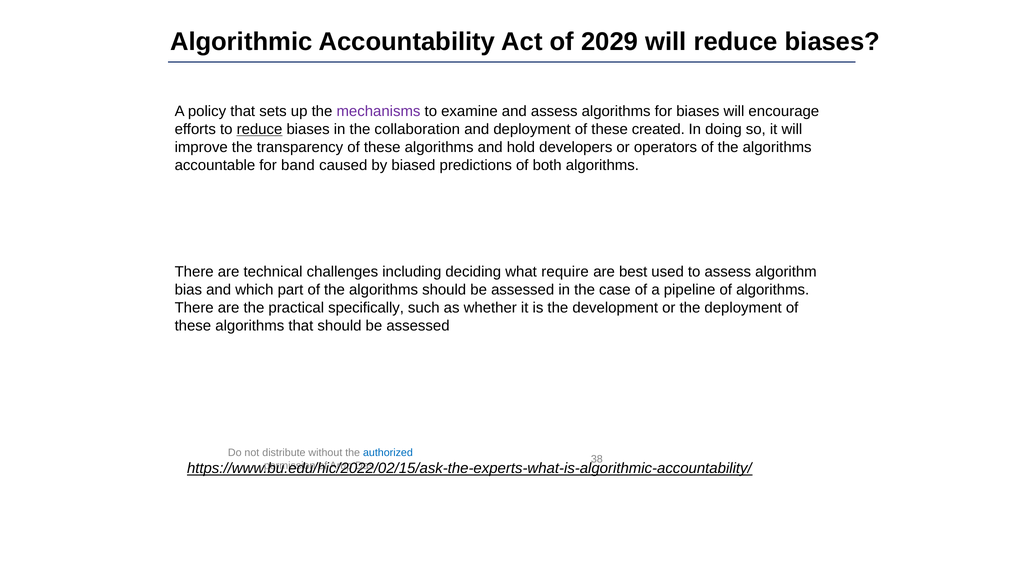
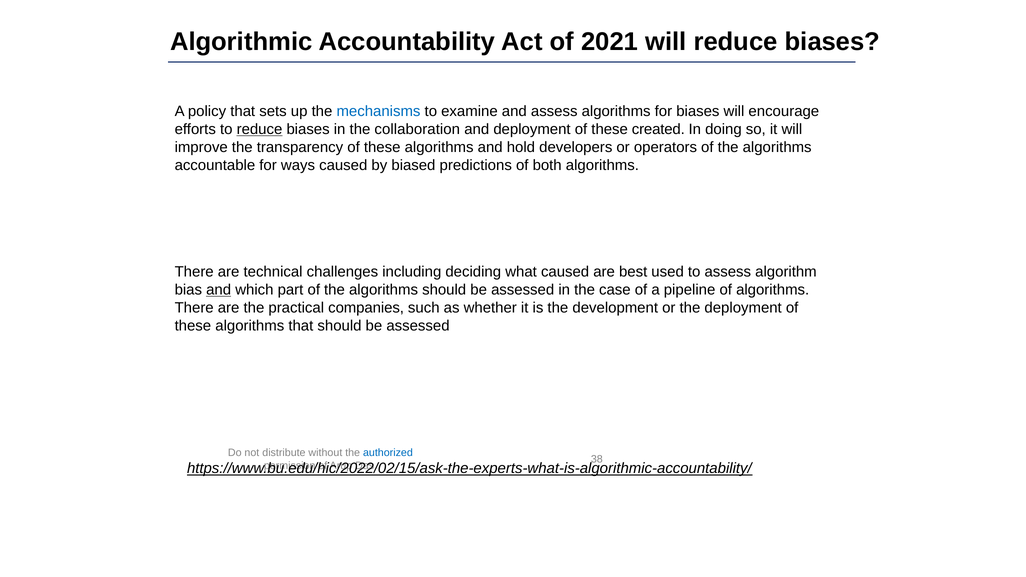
2029: 2029 -> 2021
mechanisms colour: purple -> blue
band: band -> ways
what require: require -> caused
and at (219, 290) underline: none -> present
specifically: specifically -> companies
